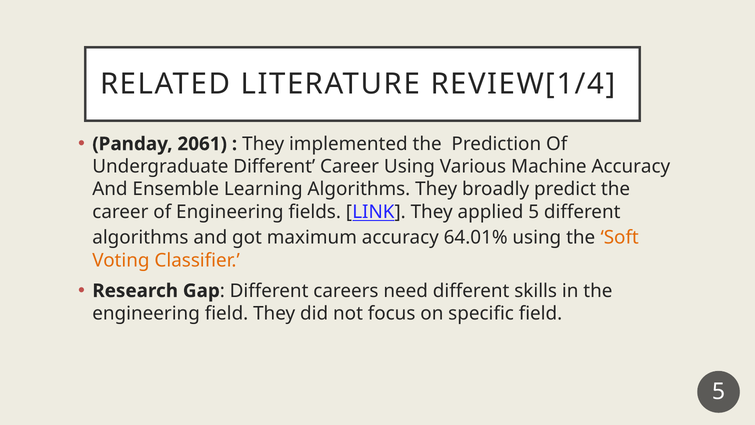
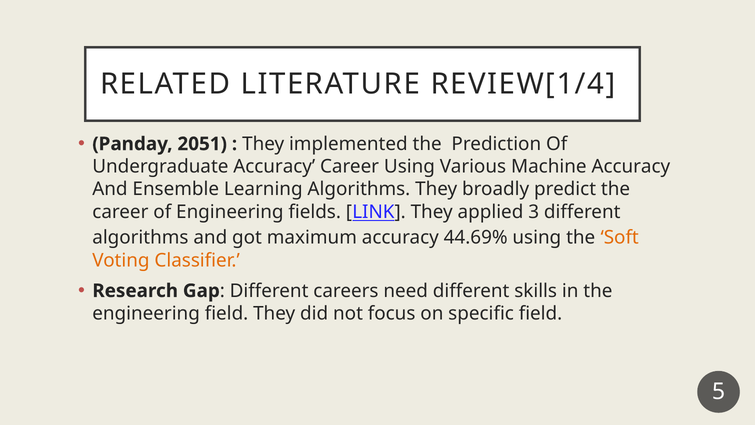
2061: 2061 -> 2051
Undergraduate Different: Different -> Accuracy
applied 5: 5 -> 3
64.01%: 64.01% -> 44.69%
